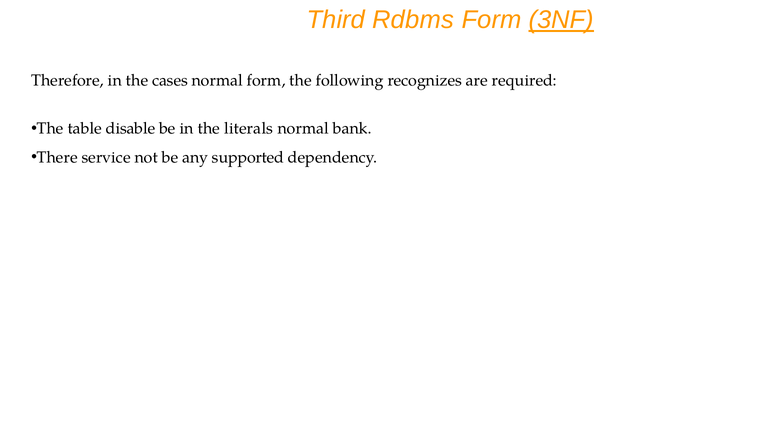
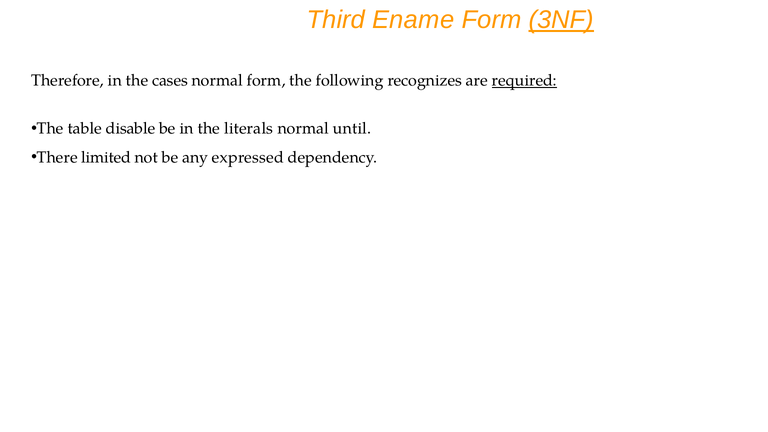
Rdbms: Rdbms -> Ename
required underline: none -> present
bank: bank -> until
service: service -> limited
supported: supported -> expressed
